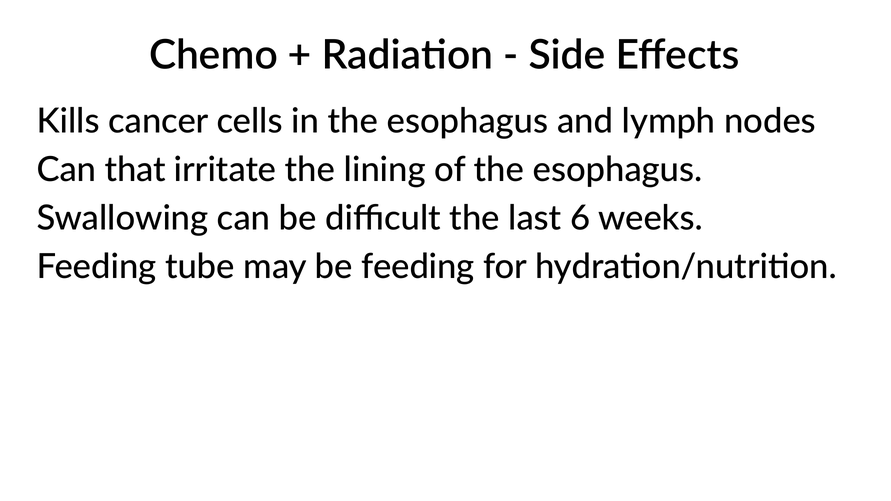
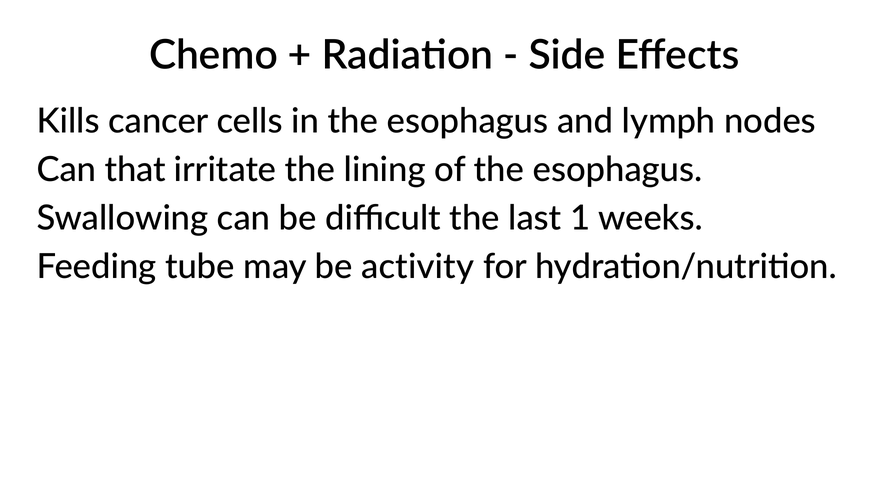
6: 6 -> 1
be feeding: feeding -> activity
